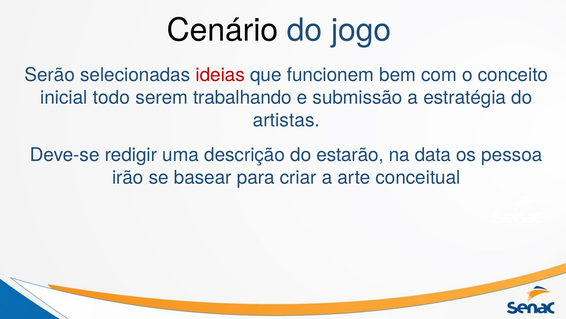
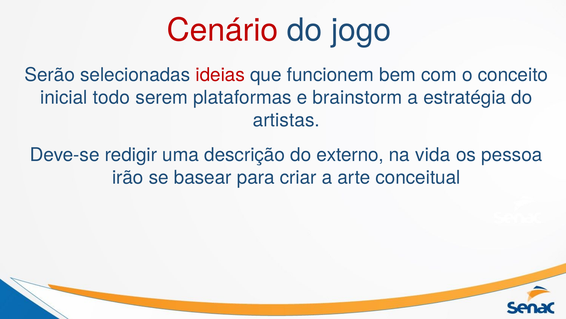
Cenário colour: black -> red
trabalhando: trabalhando -> plataformas
submissão: submissão -> brainstorm
estarão: estarão -> externo
data: data -> vida
